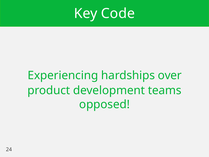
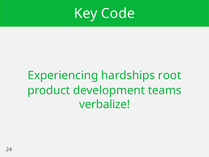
over: over -> root
opposed: opposed -> verbalize
